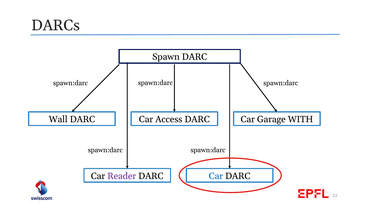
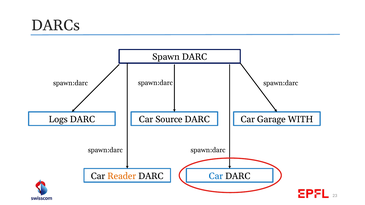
Wall: Wall -> Logs
Access: Access -> Source
Reader colour: purple -> orange
